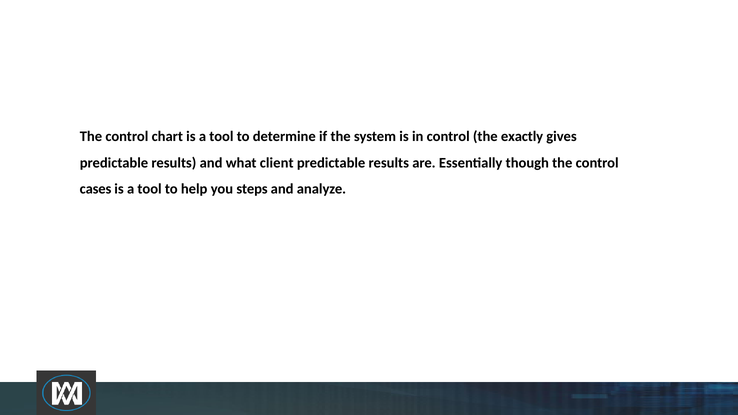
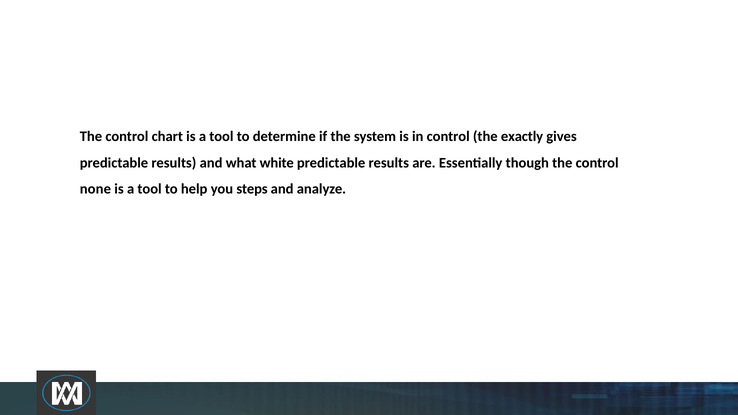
client: client -> white
cases: cases -> none
